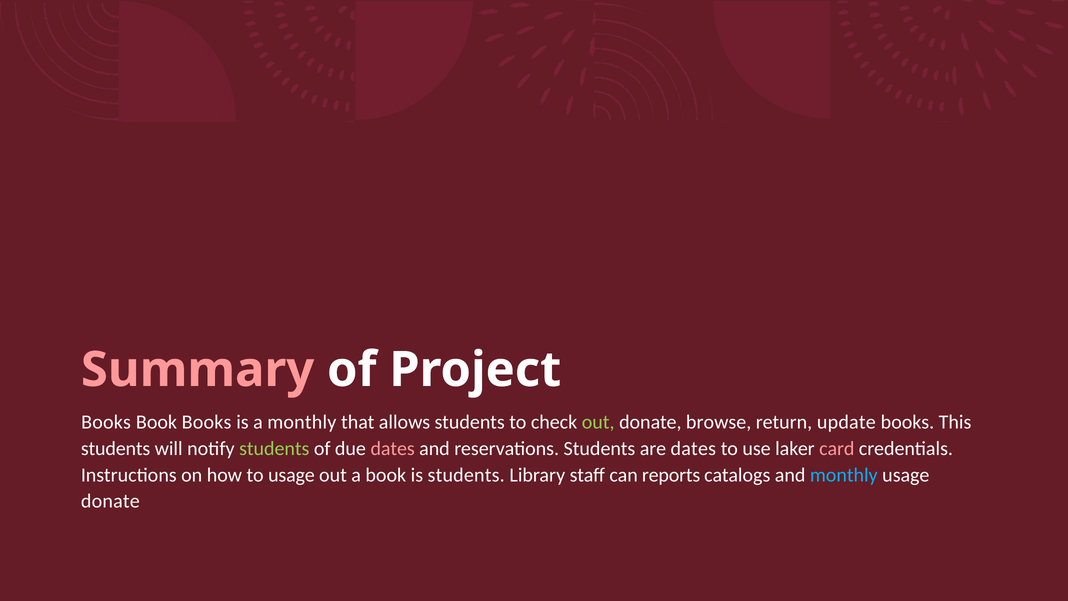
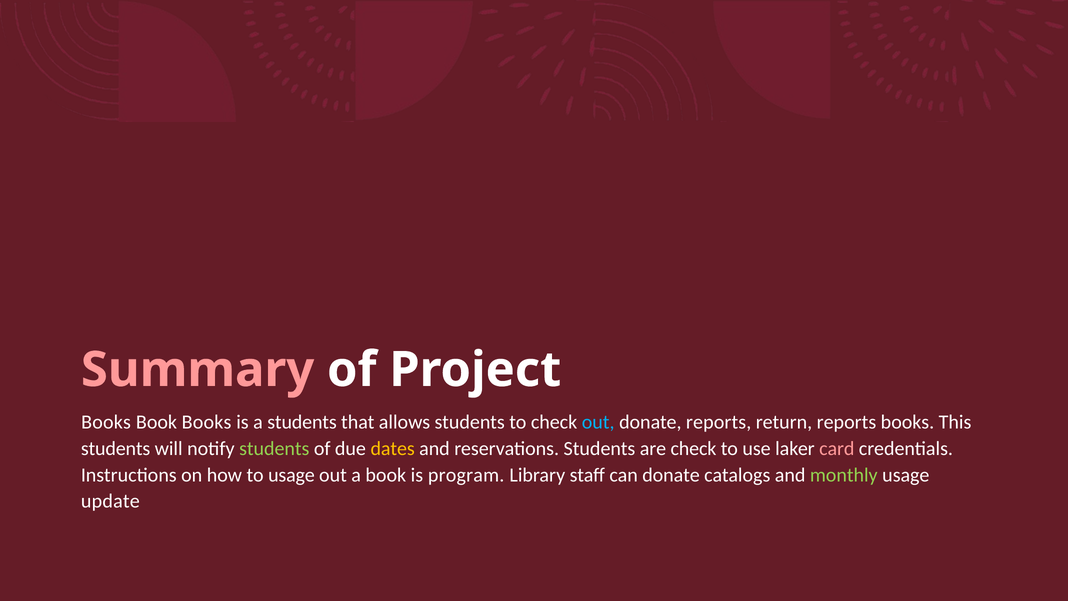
a monthly: monthly -> students
out at (598, 422) colour: light green -> light blue
donate browse: browse -> reports
return update: update -> reports
dates at (393, 448) colour: pink -> yellow
are dates: dates -> check
is students: students -> program
can reports: reports -> donate
monthly at (844, 475) colour: light blue -> light green
donate at (110, 501): donate -> update
